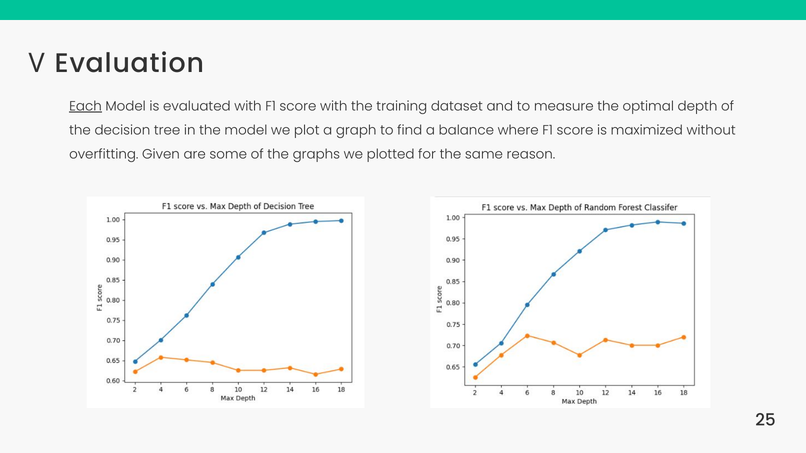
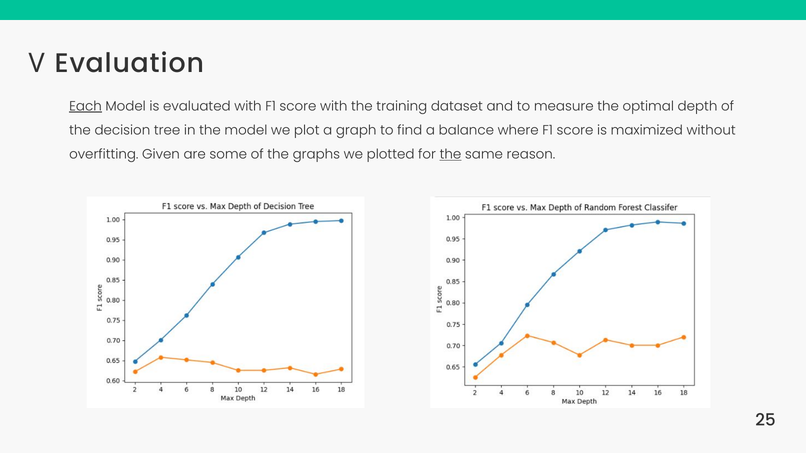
the at (450, 155) underline: none -> present
